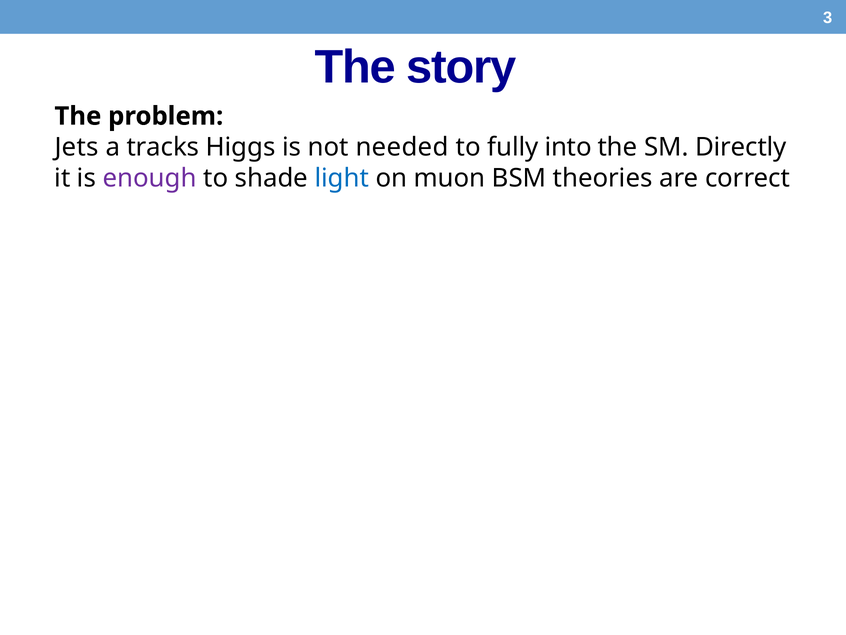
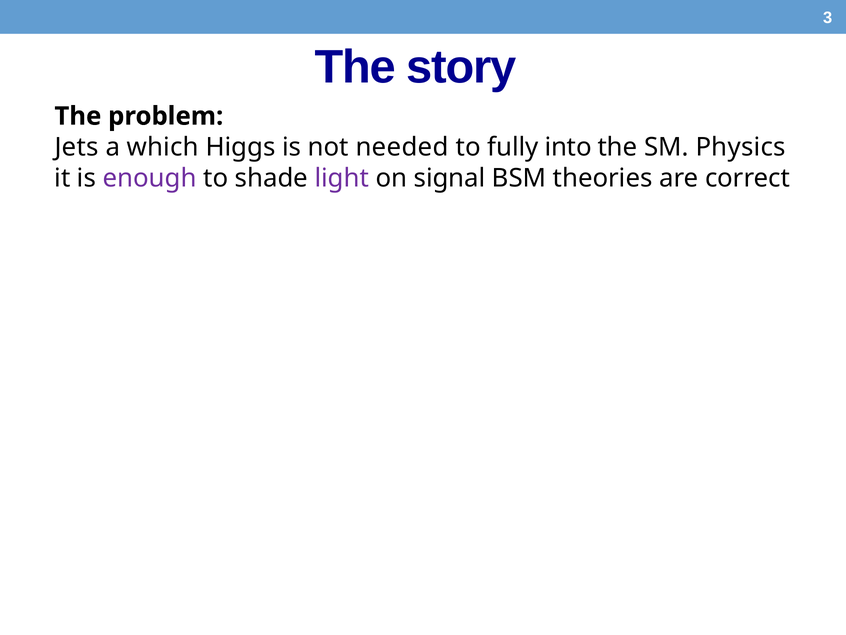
tracks: tracks -> which
Directly: Directly -> Physics
light colour: blue -> purple
muon: muon -> signal
